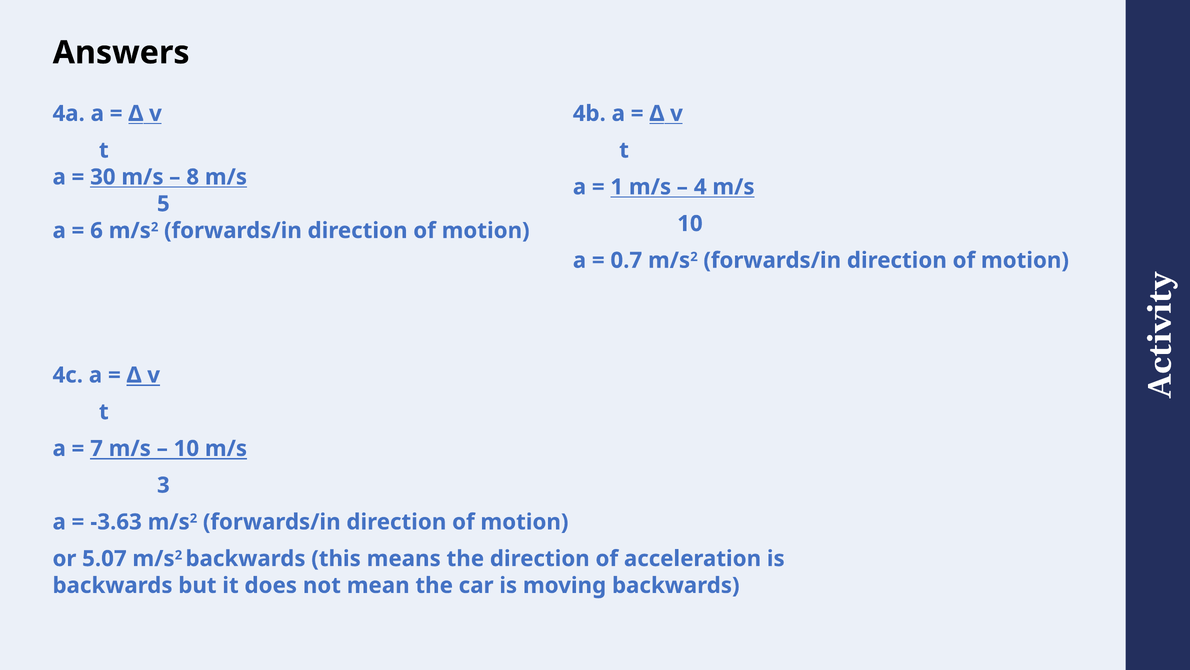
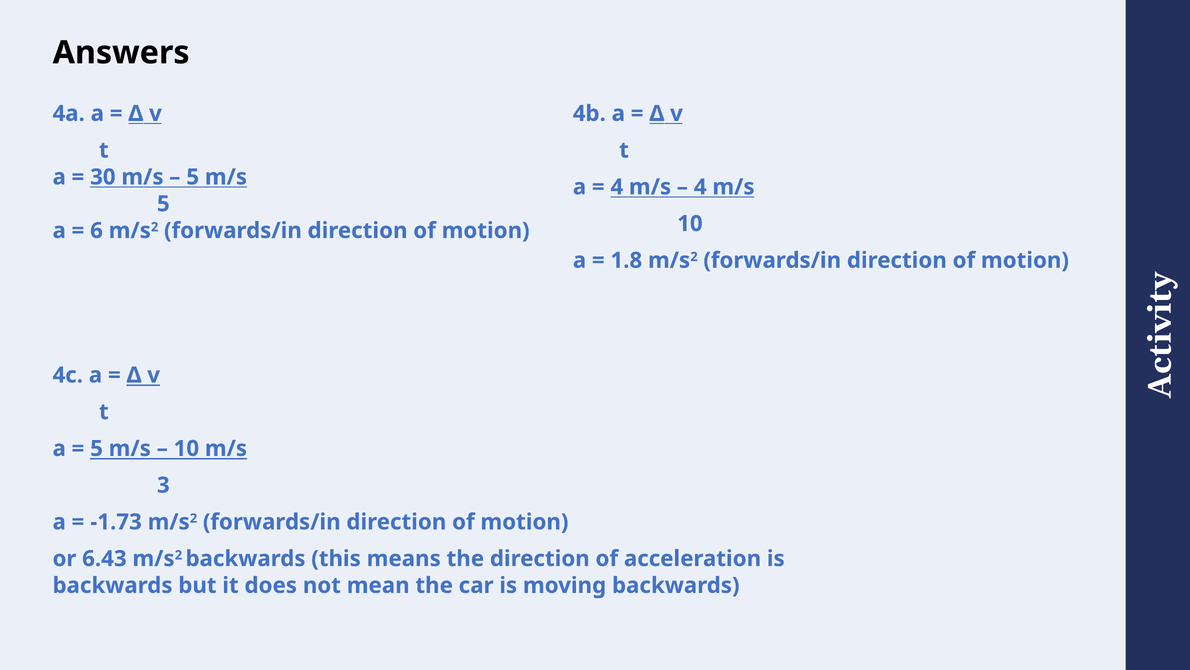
8 at (193, 177): 8 -> 5
1 at (617, 187): 1 -> 4
0.7: 0.7 -> 1.8
7 at (97, 448): 7 -> 5
-3.63: -3.63 -> -1.73
5.07: 5.07 -> 6.43
